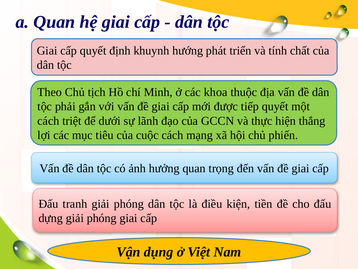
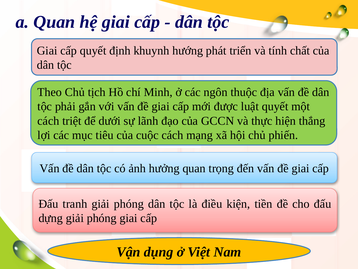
khoa: khoa -> ngôn
tiếp: tiếp -> luật
